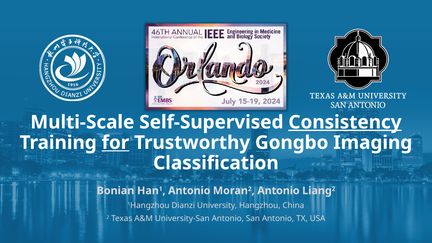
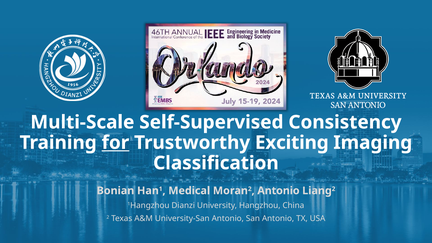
Consistency underline: present -> none
Gongbo: Gongbo -> Exciting
Antonio at (189, 191): Antonio -> Medical
